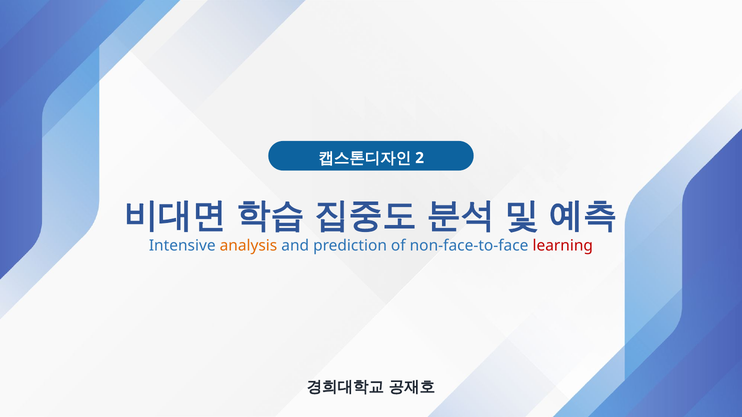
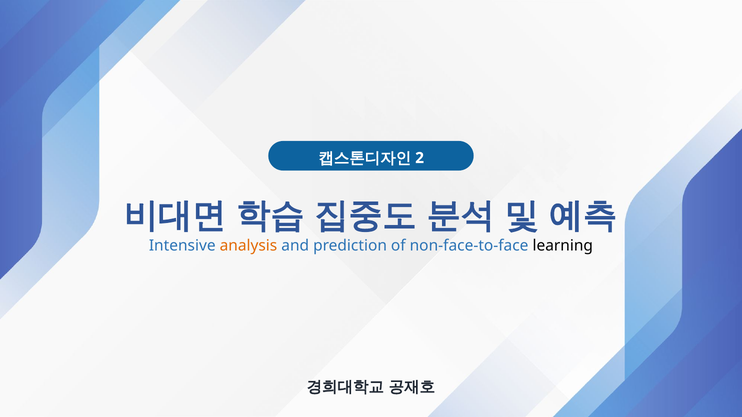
learning colour: red -> black
